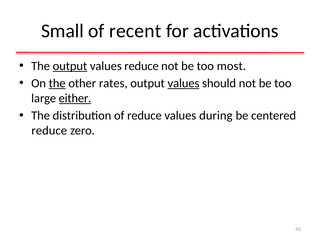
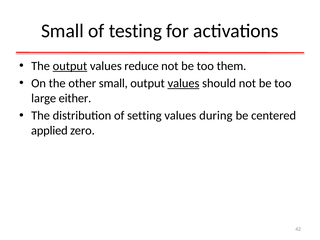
recent: recent -> testing
most: most -> them
the at (57, 83) underline: present -> none
other rates: rates -> small
either underline: present -> none
of reduce: reduce -> setting
reduce at (49, 131): reduce -> applied
